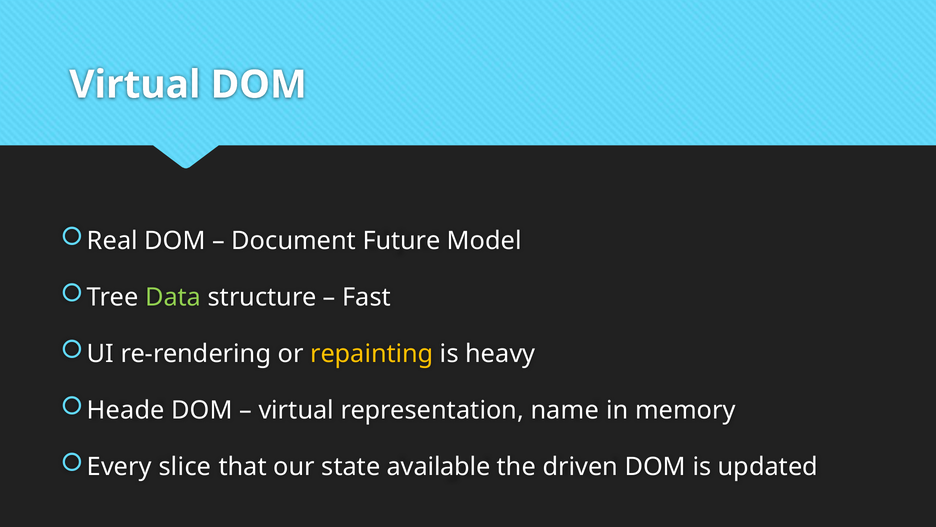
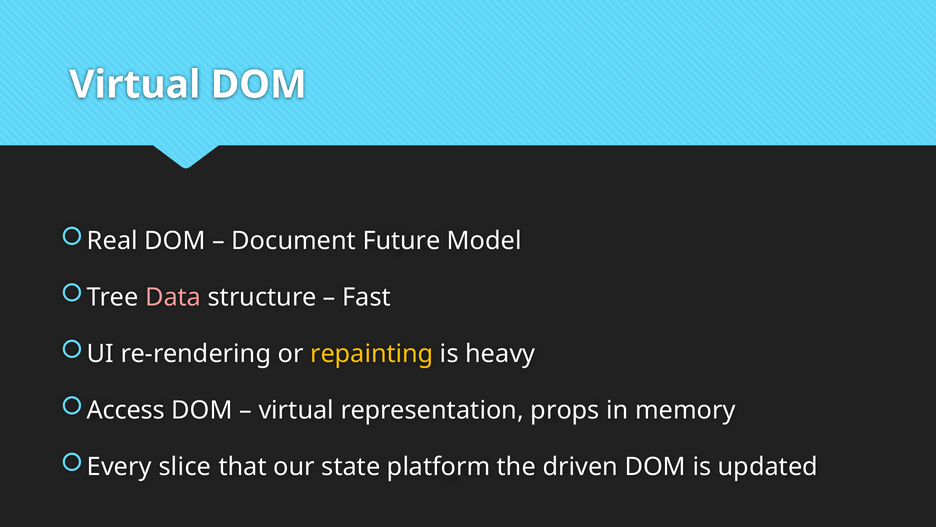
Data colour: light green -> pink
Heade: Heade -> Access
name: name -> props
available: available -> platform
